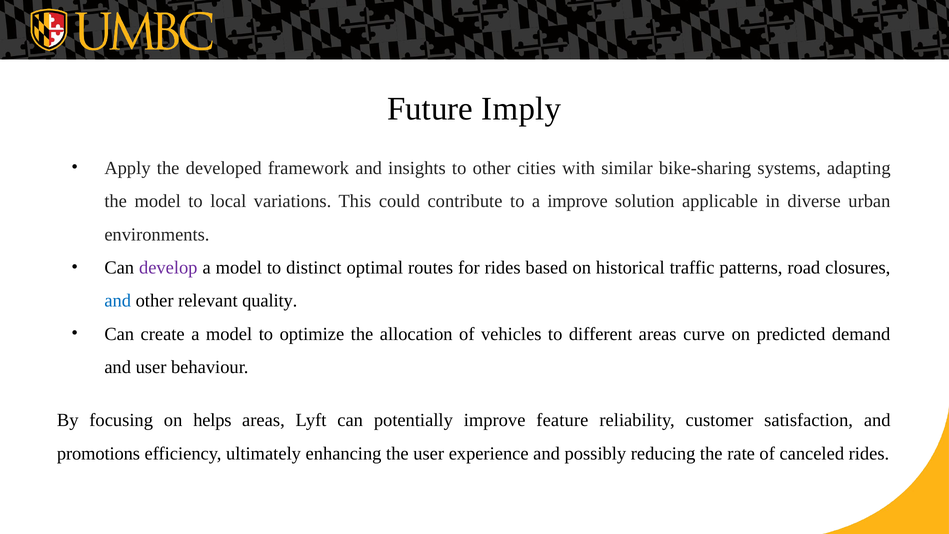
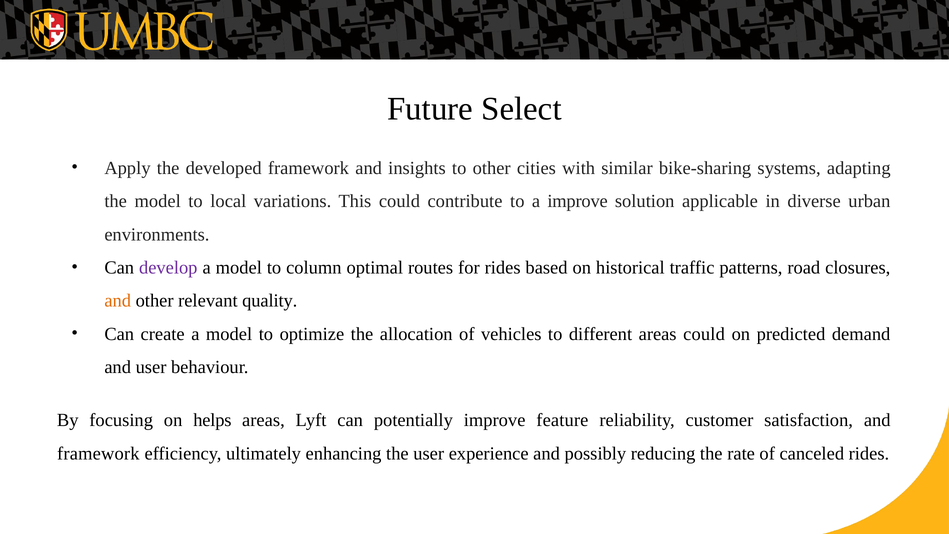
Imply: Imply -> Select
distinct: distinct -> column
and at (118, 301) colour: blue -> orange
areas curve: curve -> could
promotions at (98, 453): promotions -> framework
